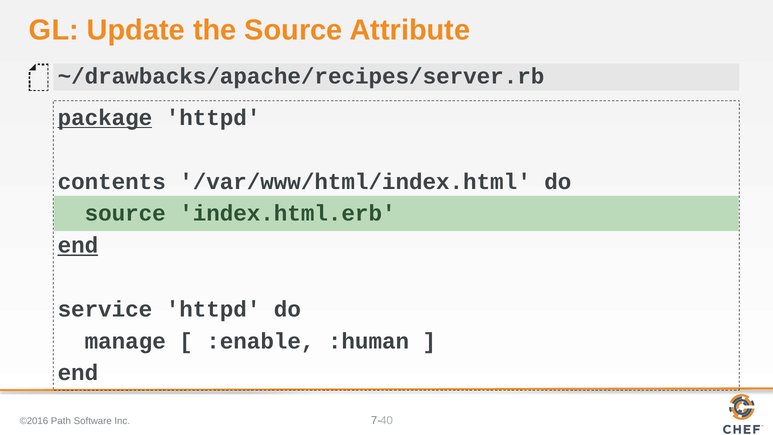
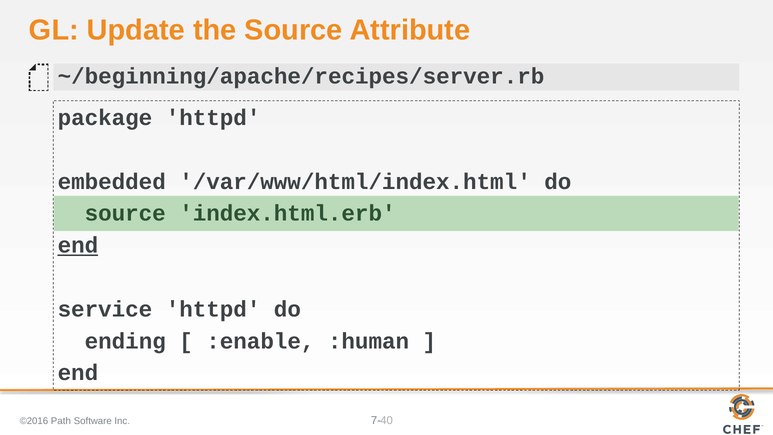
~/drawbacks/apache/recipes/server.rb: ~/drawbacks/apache/recipes/server.rb -> ~/beginning/apache/recipes/server.rb
package underline: present -> none
contents: contents -> embedded
manage: manage -> ending
